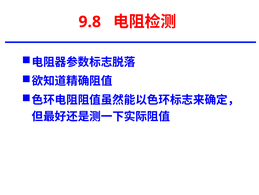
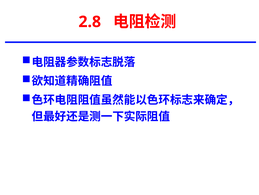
9.8: 9.8 -> 2.8
